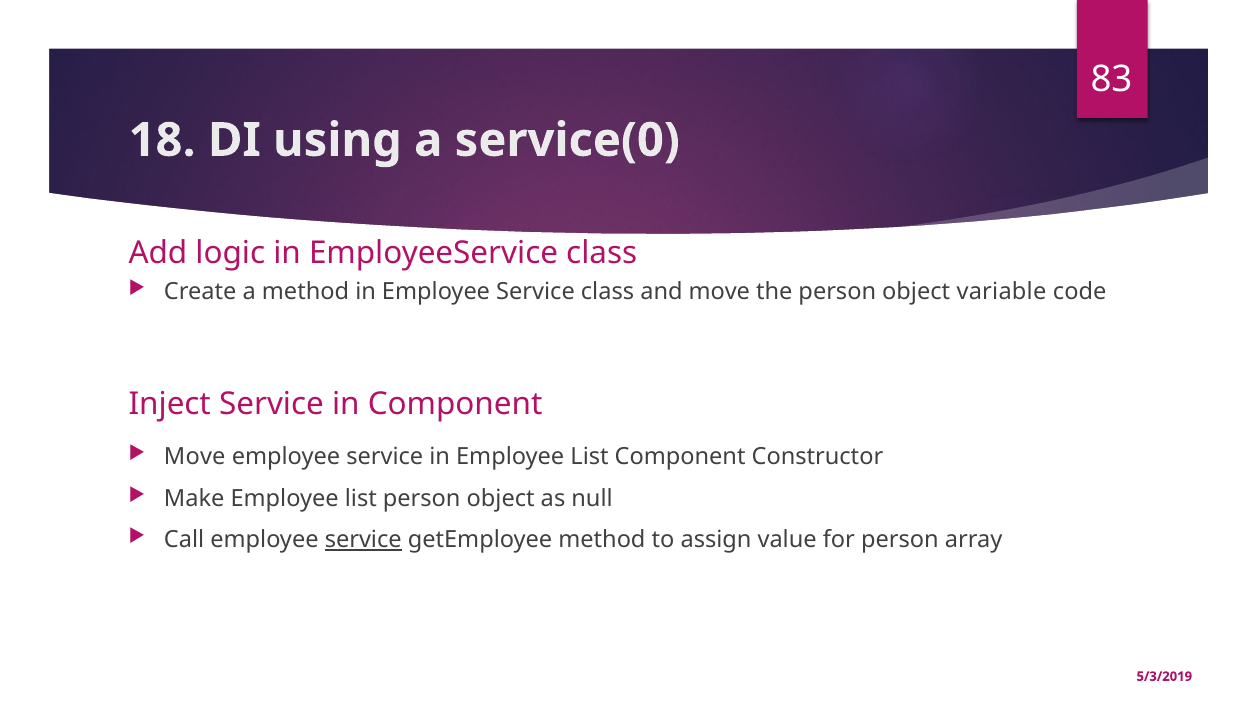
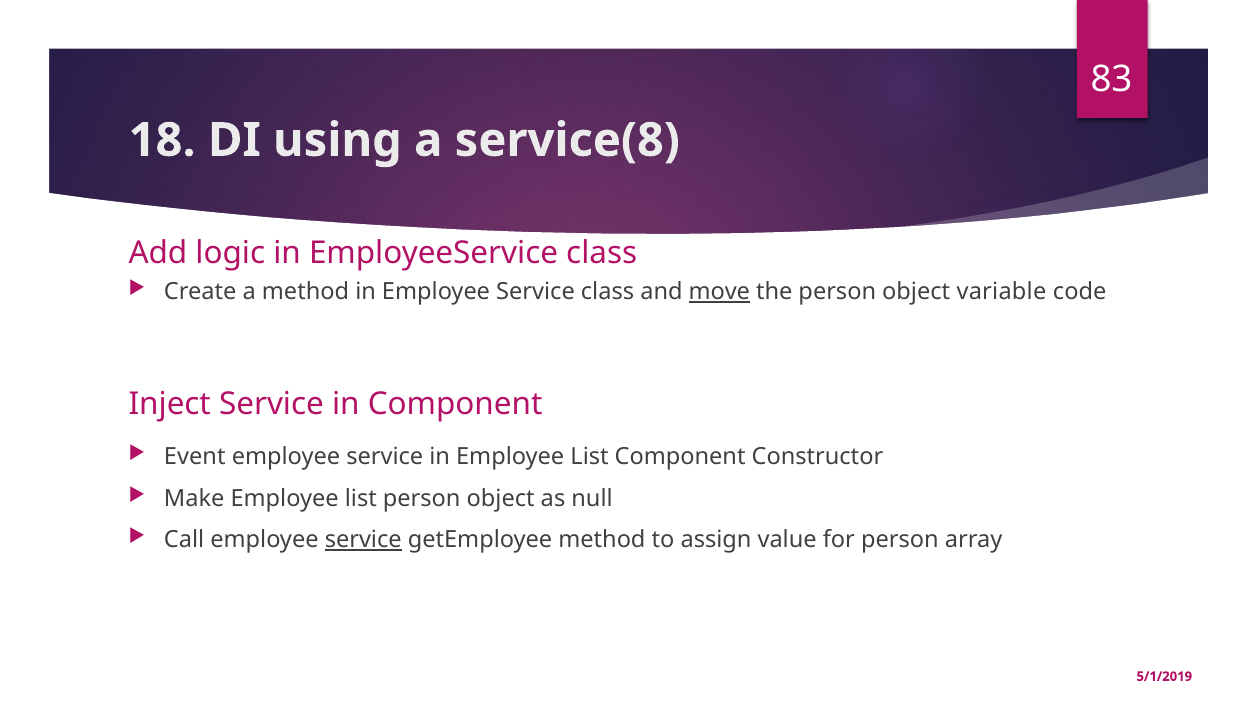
service(0: service(0 -> service(8
move at (719, 292) underline: none -> present
Move at (195, 457): Move -> Event
5/3/2019: 5/3/2019 -> 5/1/2019
